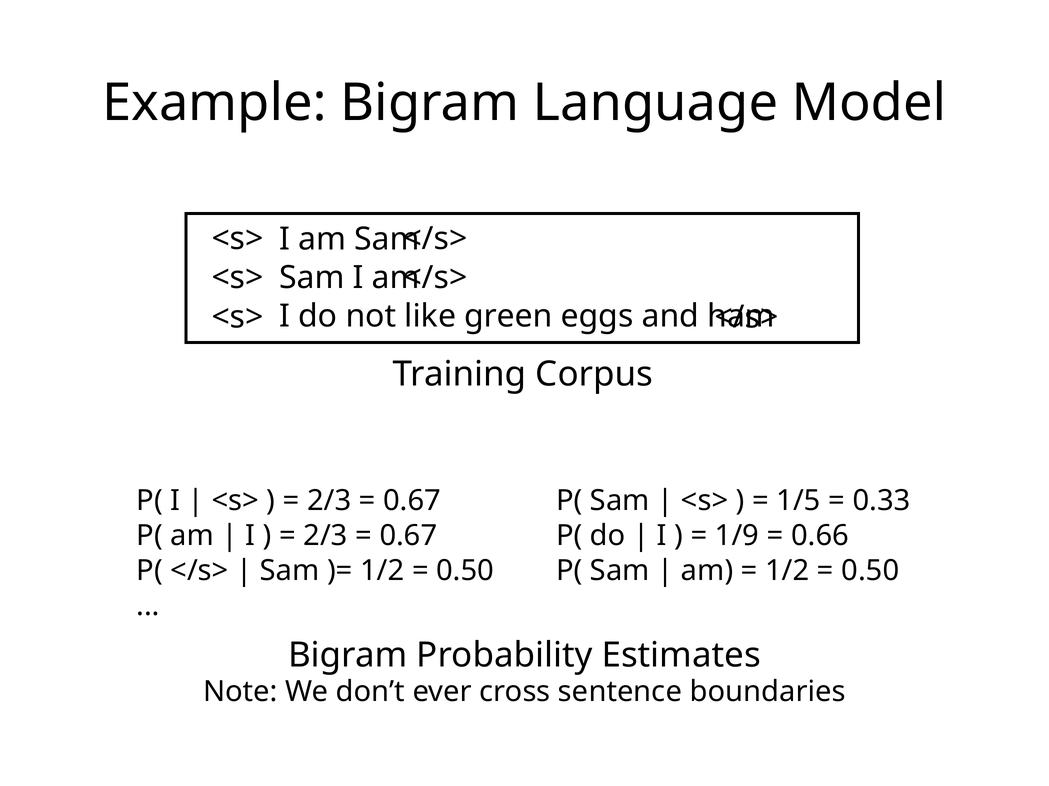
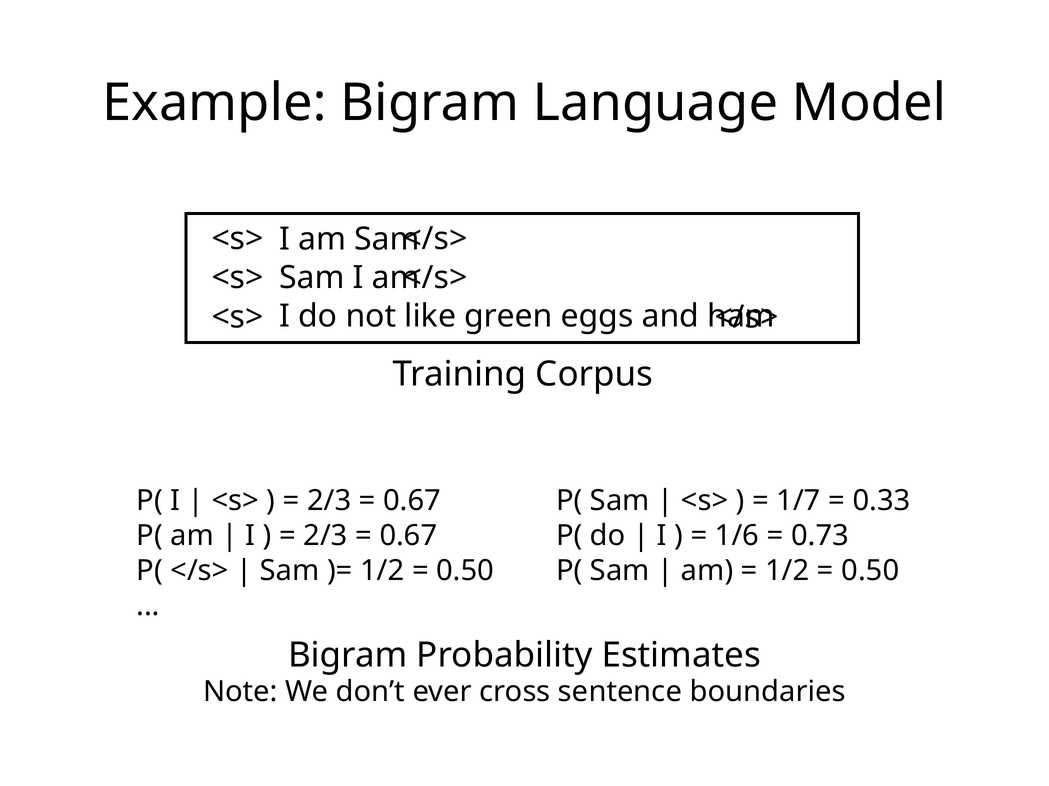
1/5: 1/5 -> 1/7
1/9: 1/9 -> 1/6
0.66: 0.66 -> 0.73
